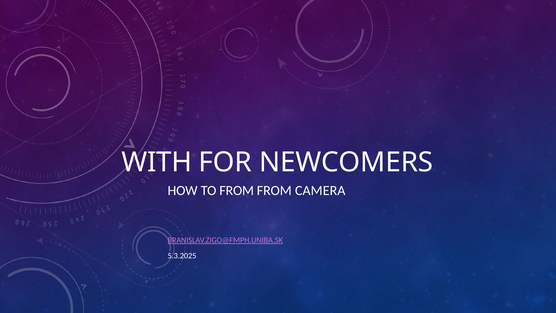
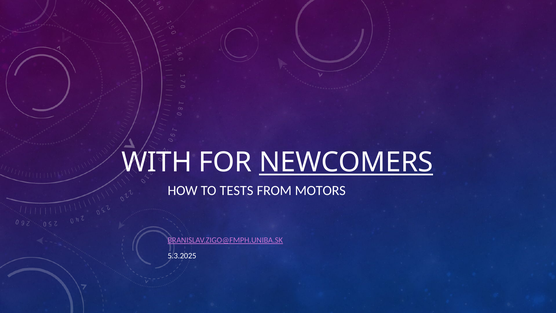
NEWCOMERS underline: none -> present
TO FROM: FROM -> TESTS
CAMERA: CAMERA -> MOTORS
